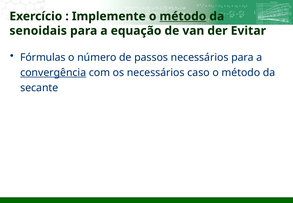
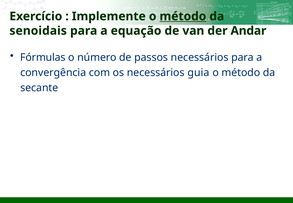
Evitar: Evitar -> Andar
convergência underline: present -> none
caso: caso -> guia
